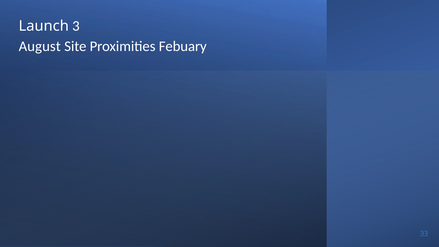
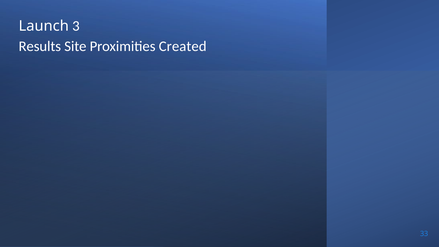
August: August -> Results
Febuary: Febuary -> Created
